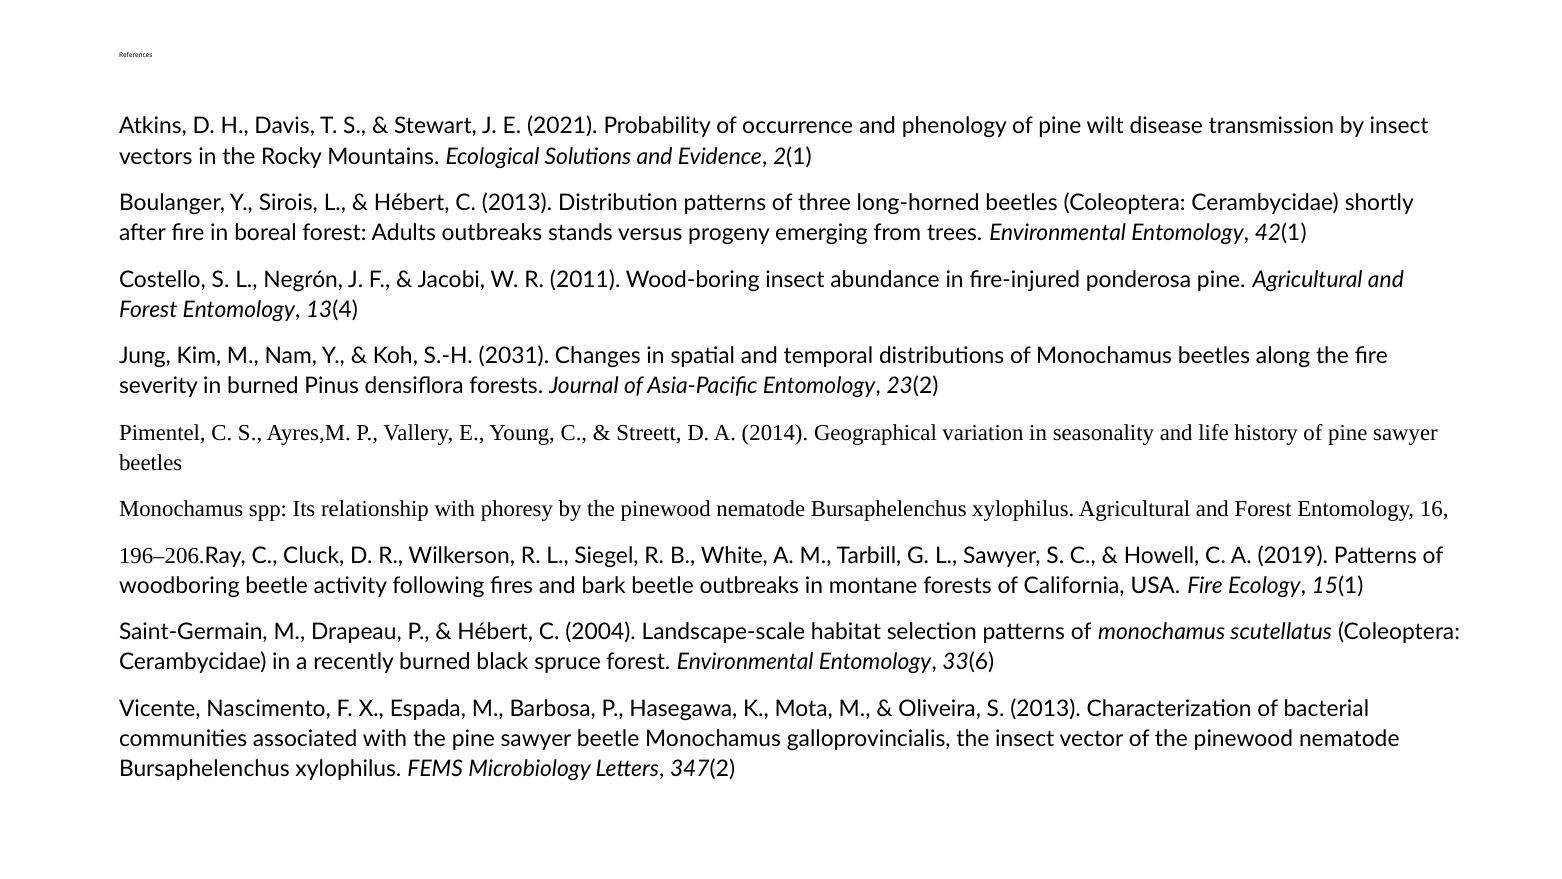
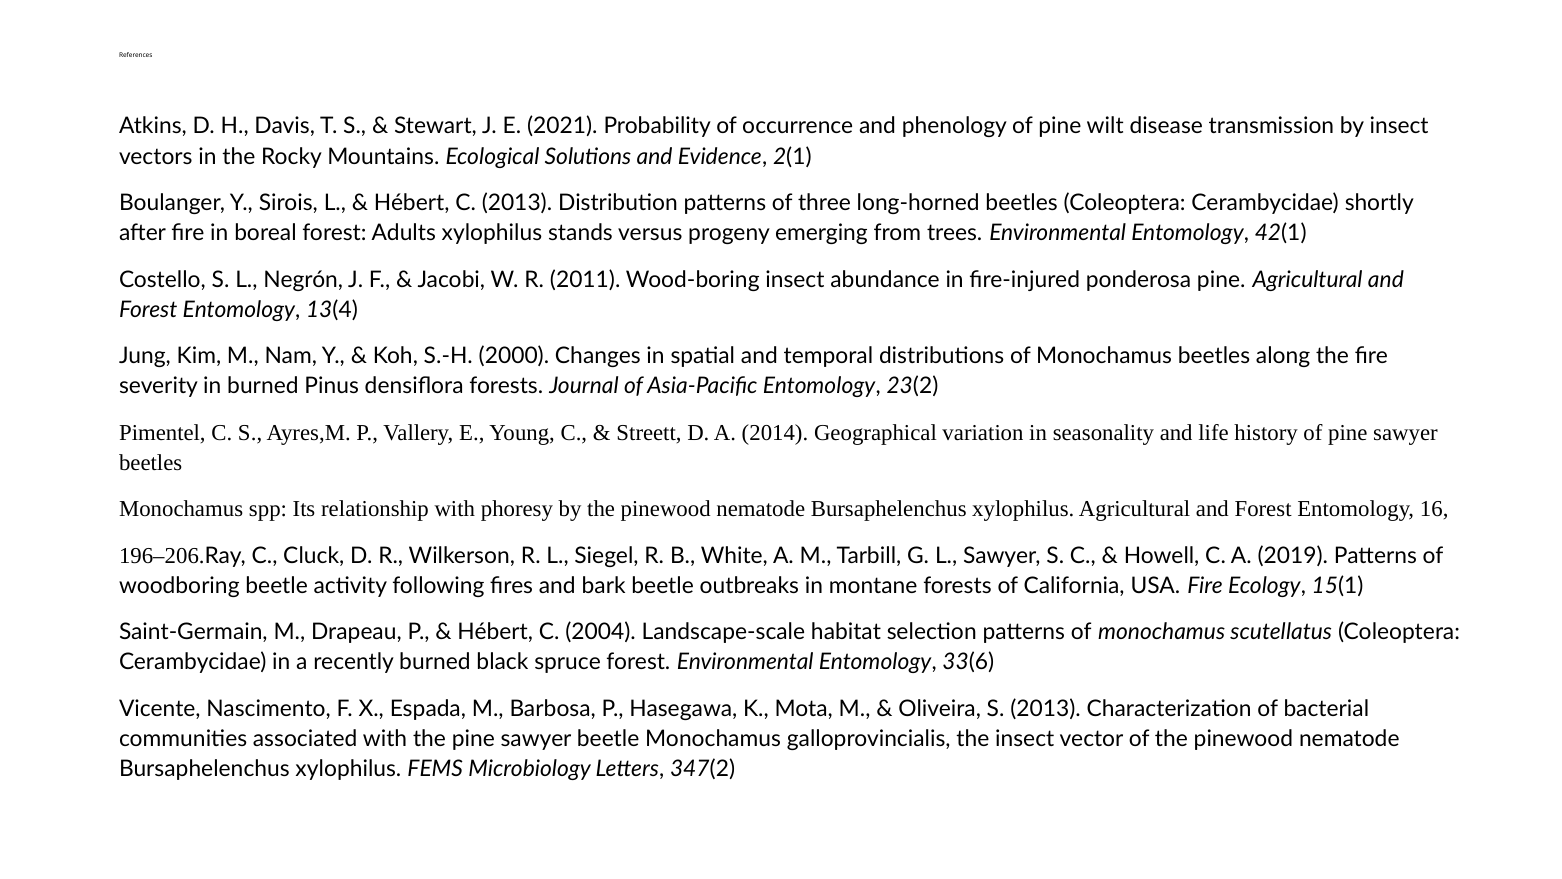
Adults outbreaks: outbreaks -> xylophilus
2031: 2031 -> 2000
